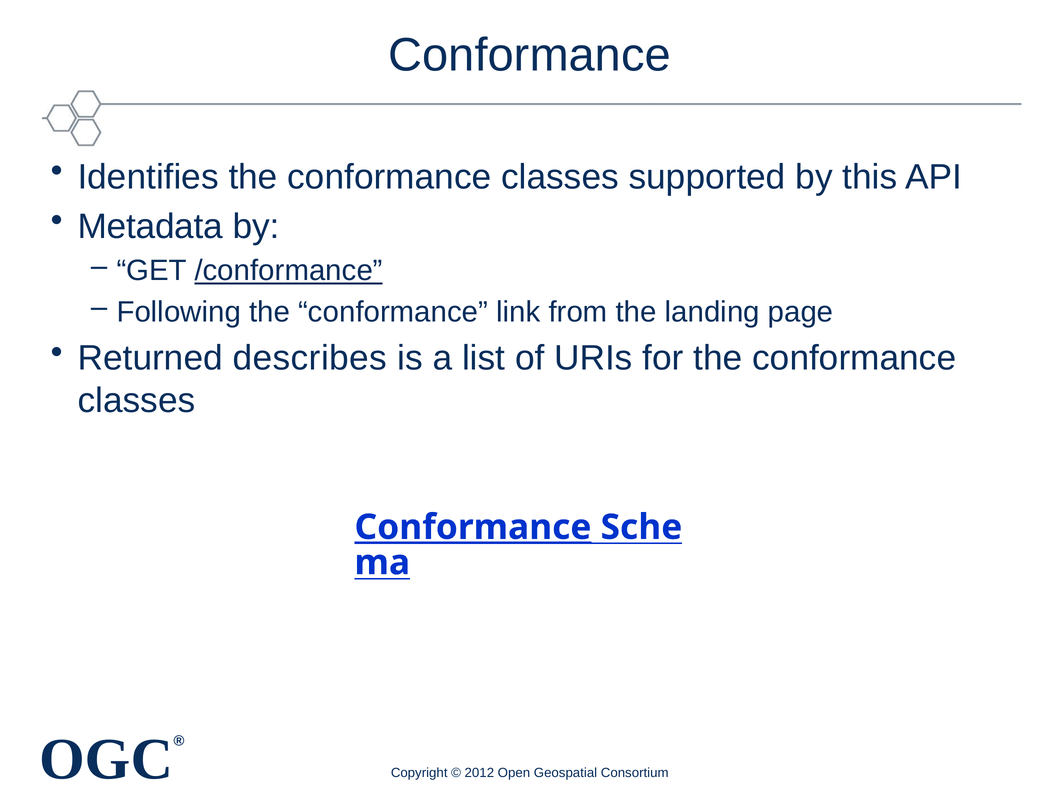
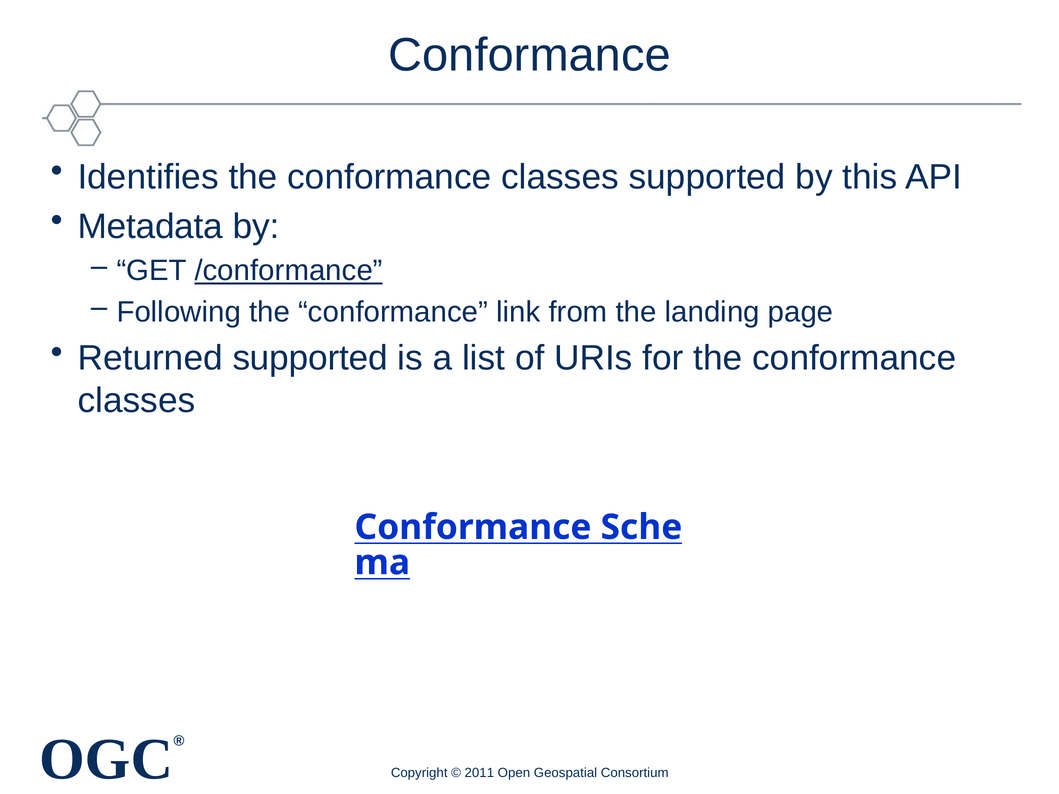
Returned describes: describes -> supported
Conformance at (473, 527) underline: present -> none
2012: 2012 -> 2011
